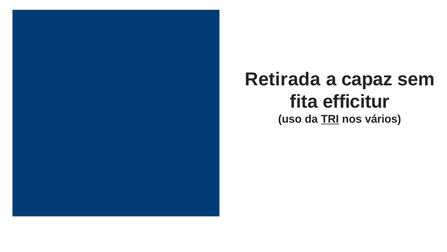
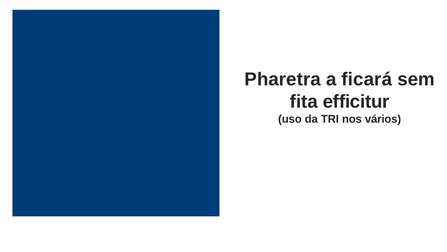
Retirada: Retirada -> Pharetra
capaz: capaz -> ficará
TRI underline: present -> none
